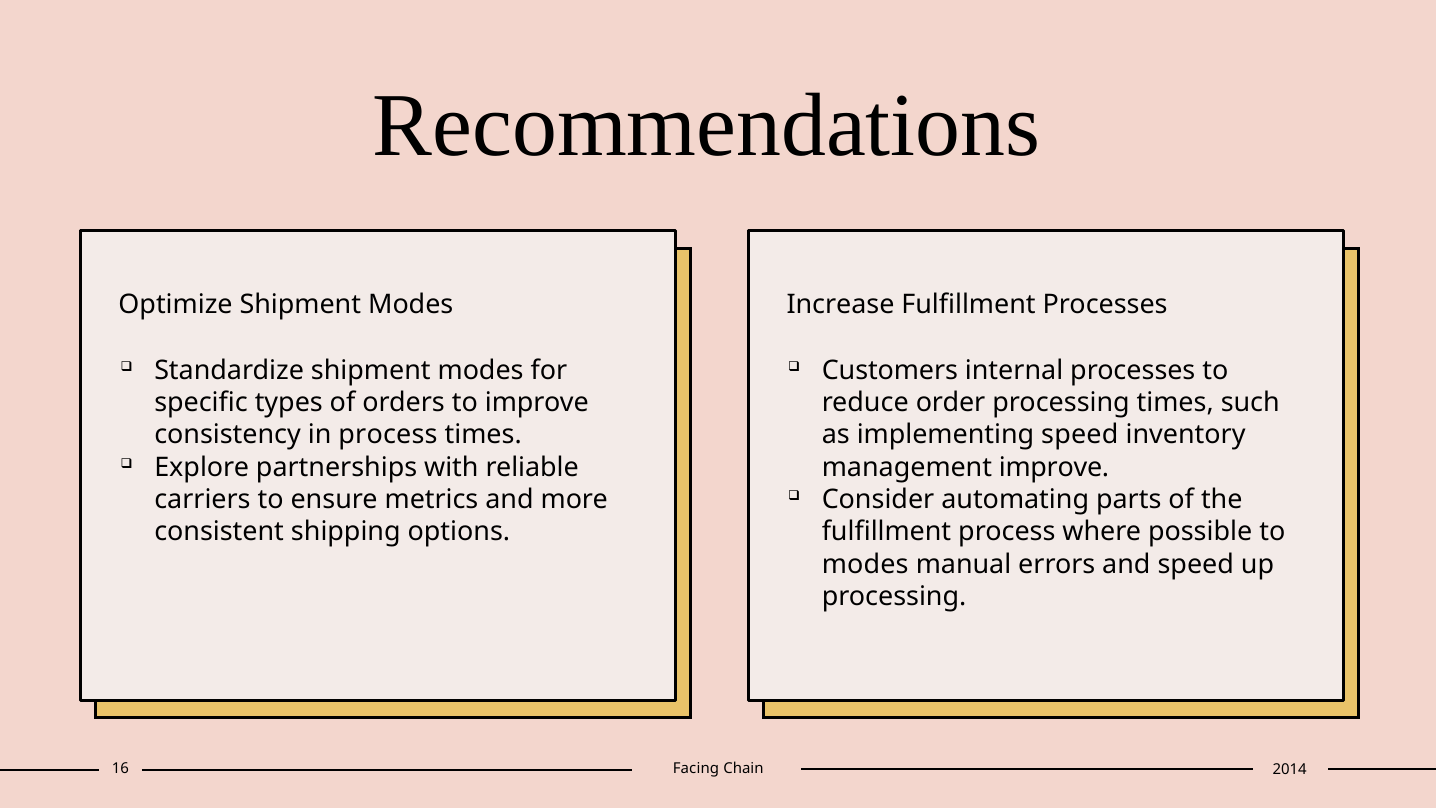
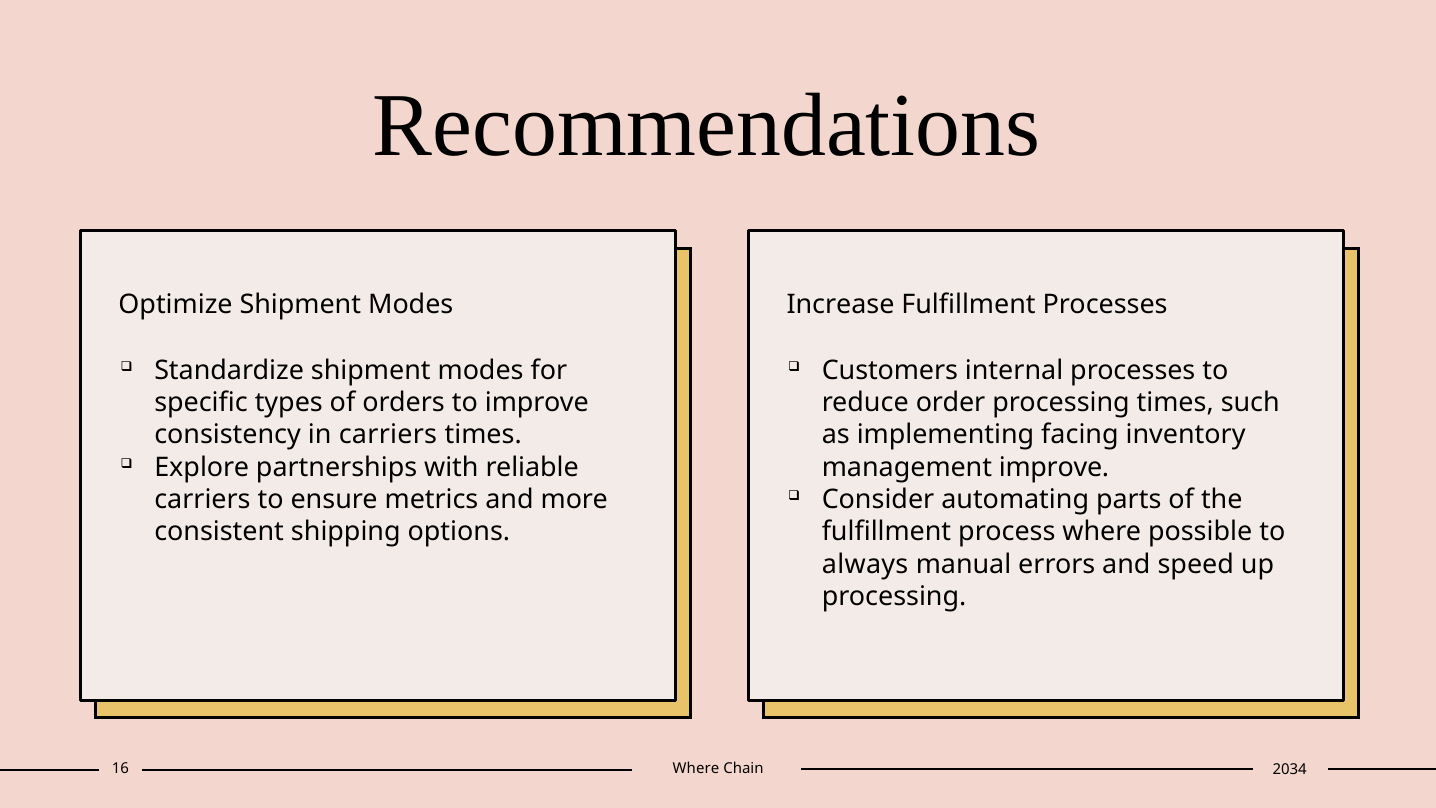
in process: process -> carriers
implementing speed: speed -> facing
modes at (865, 564): modes -> always
16 Facing: Facing -> Where
2014: 2014 -> 2034
